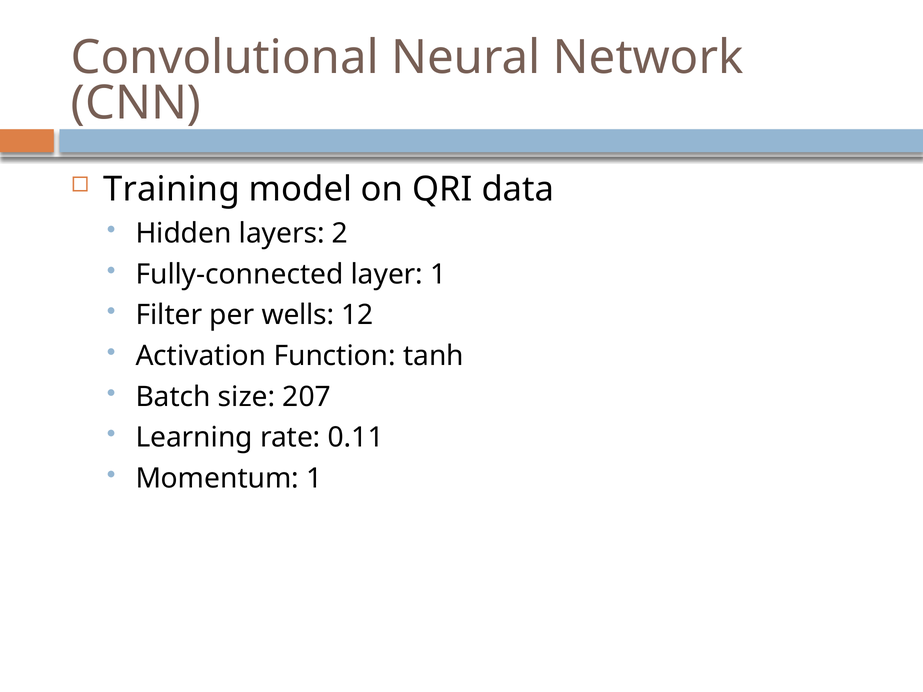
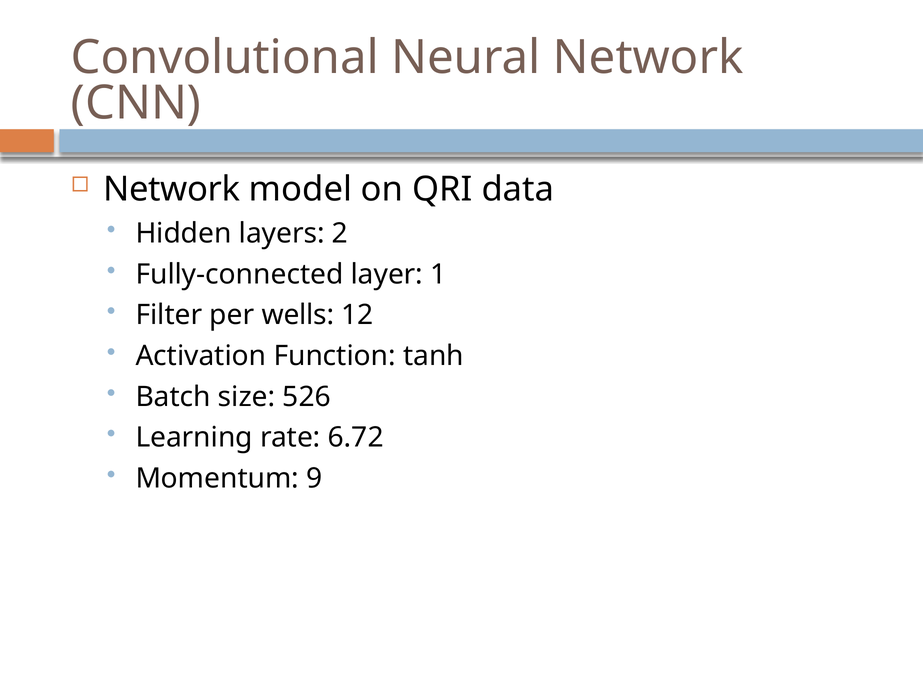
Training at (172, 189): Training -> Network
207: 207 -> 526
0.11: 0.11 -> 6.72
Momentum 1: 1 -> 9
